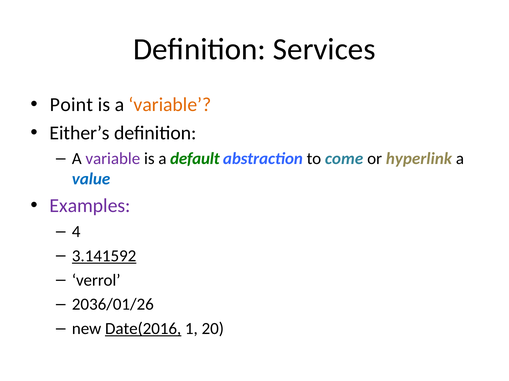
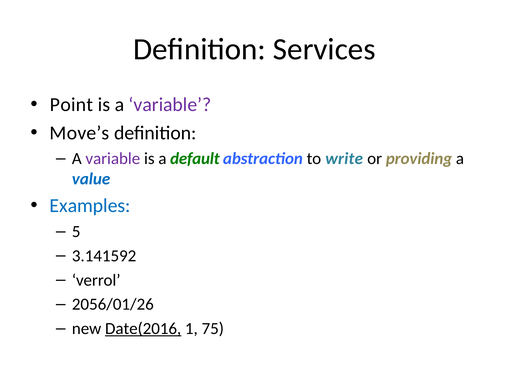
variable at (170, 105) colour: orange -> purple
Either’s: Either’s -> Move’s
come: come -> write
hyperlink: hyperlink -> providing
Examples colour: purple -> blue
4: 4 -> 5
3.141592 underline: present -> none
2036/01/26: 2036/01/26 -> 2056/01/26
20: 20 -> 75
